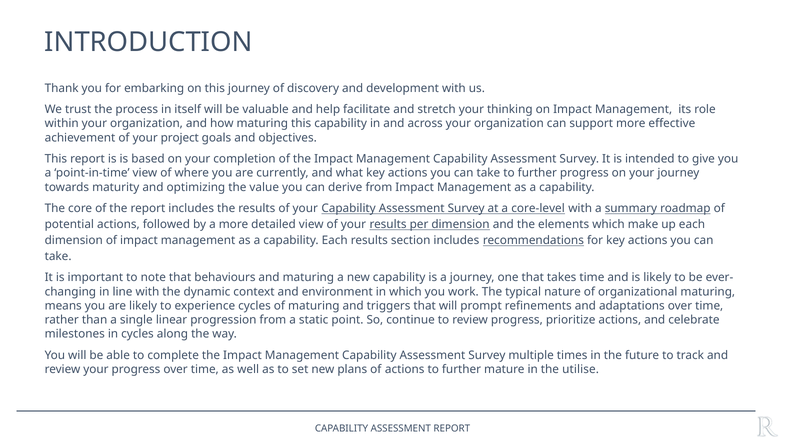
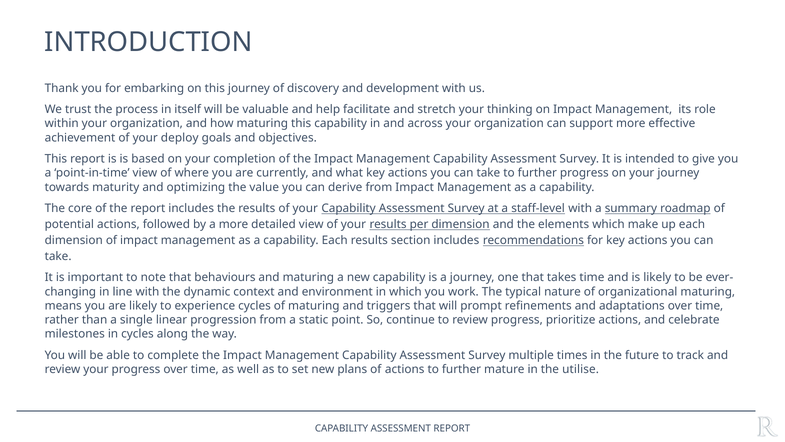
project: project -> deploy
core-level: core-level -> staff-level
